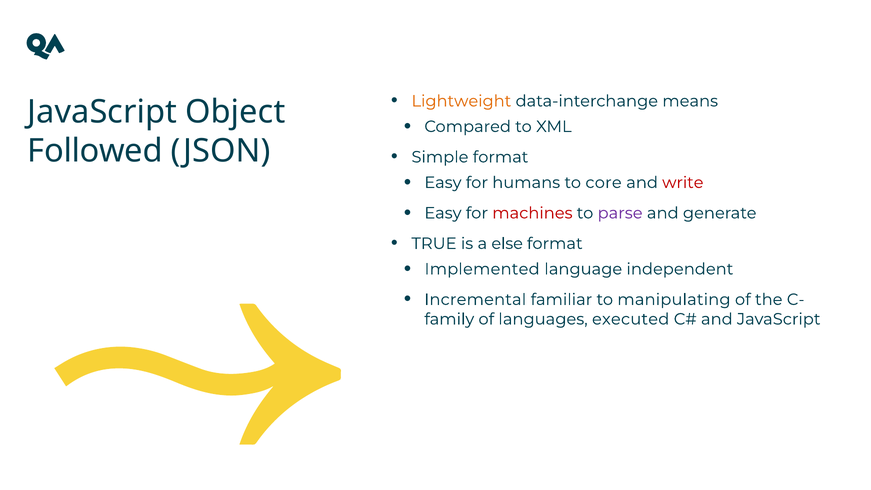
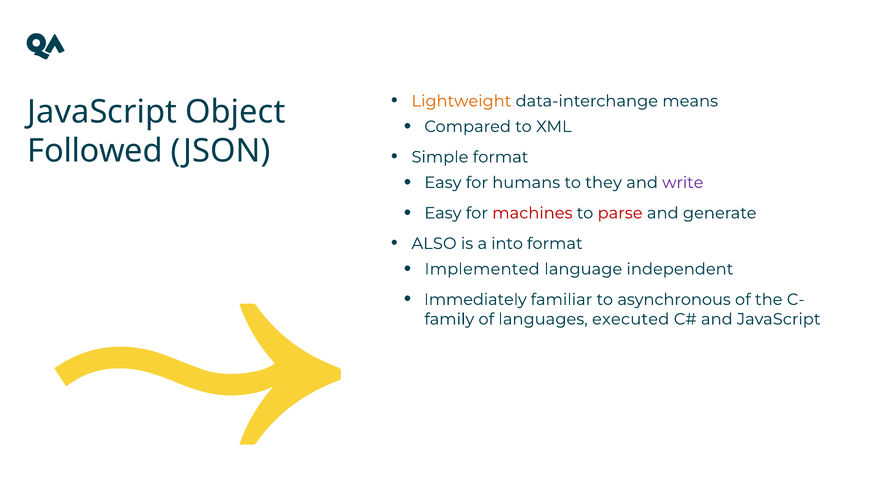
core: core -> they
write colour: red -> purple
parse colour: purple -> red
TRUE: TRUE -> ALSO
else: else -> into
Incremental: Incremental -> Immediately
manipulating: manipulating -> asynchronous
